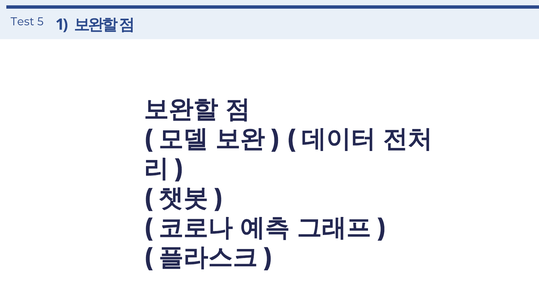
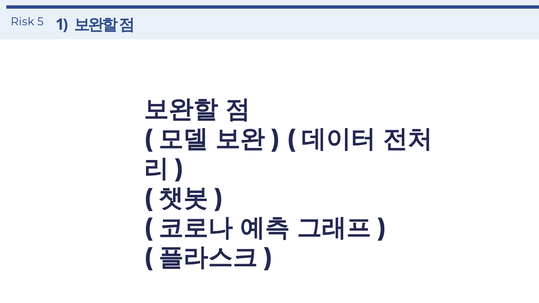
Test: Test -> Risk
